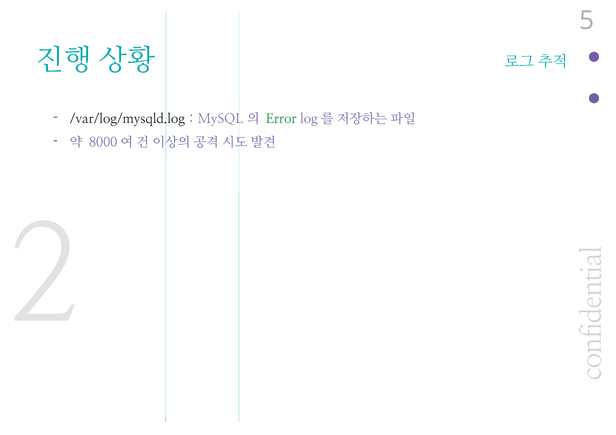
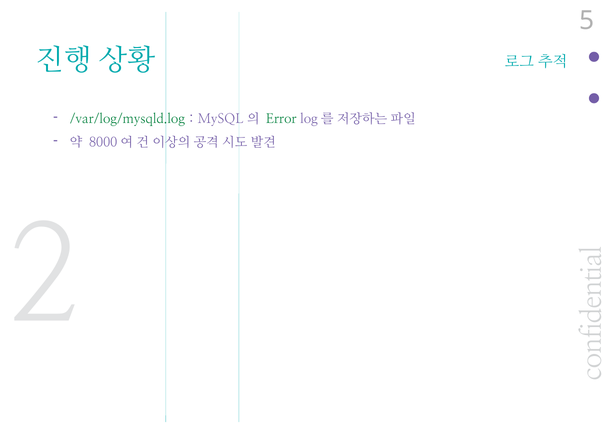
/var/log/mysqld.log colour: black -> green
